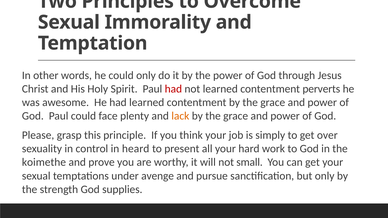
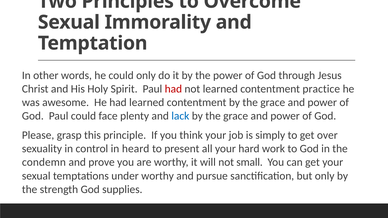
perverts: perverts -> practice
lack colour: orange -> blue
koimethe: koimethe -> condemn
under avenge: avenge -> worthy
